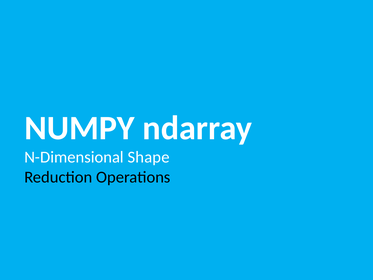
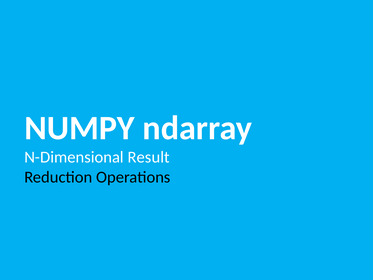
Shape: Shape -> Result
